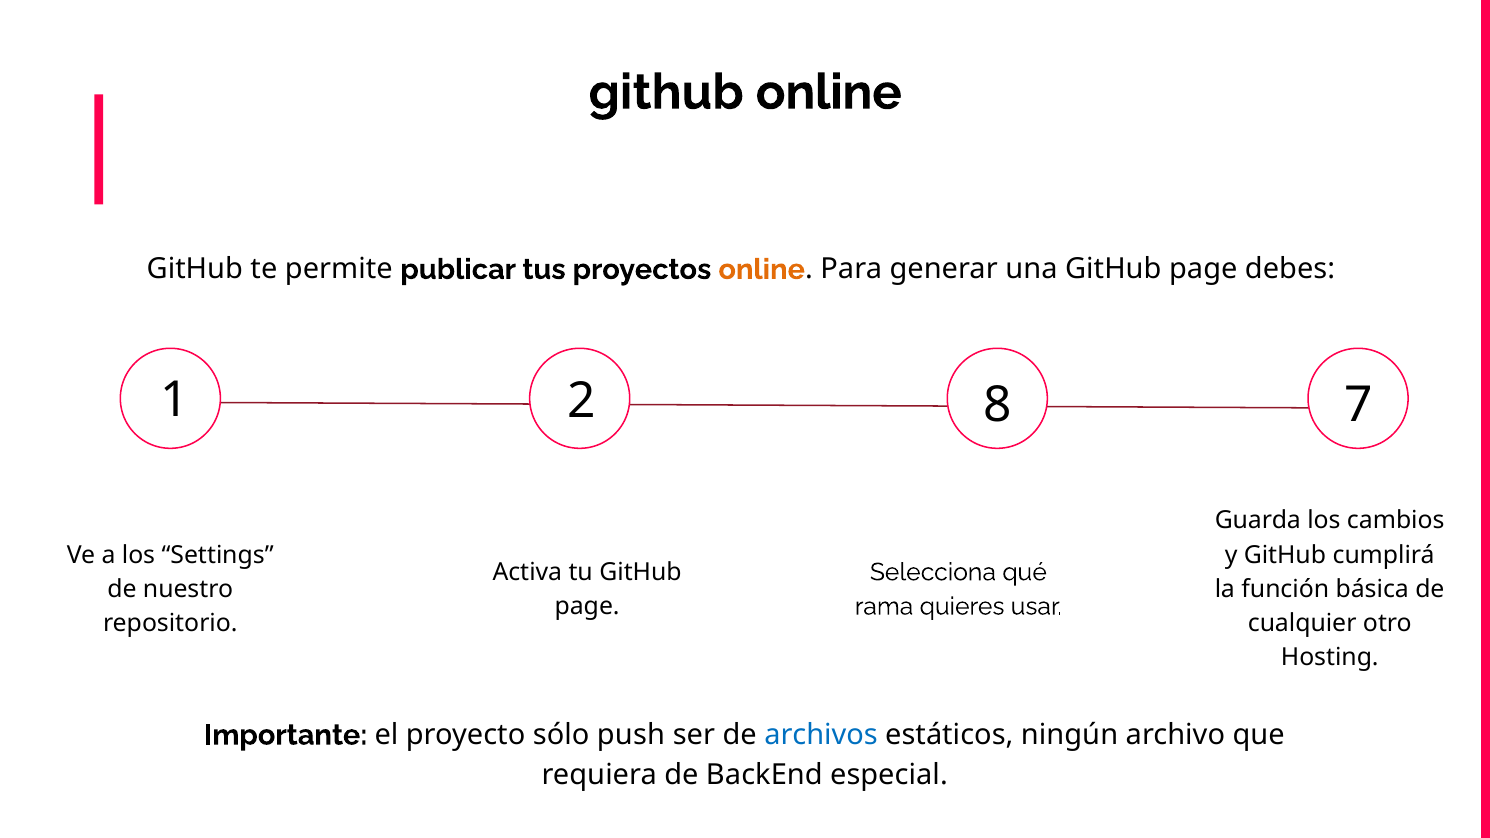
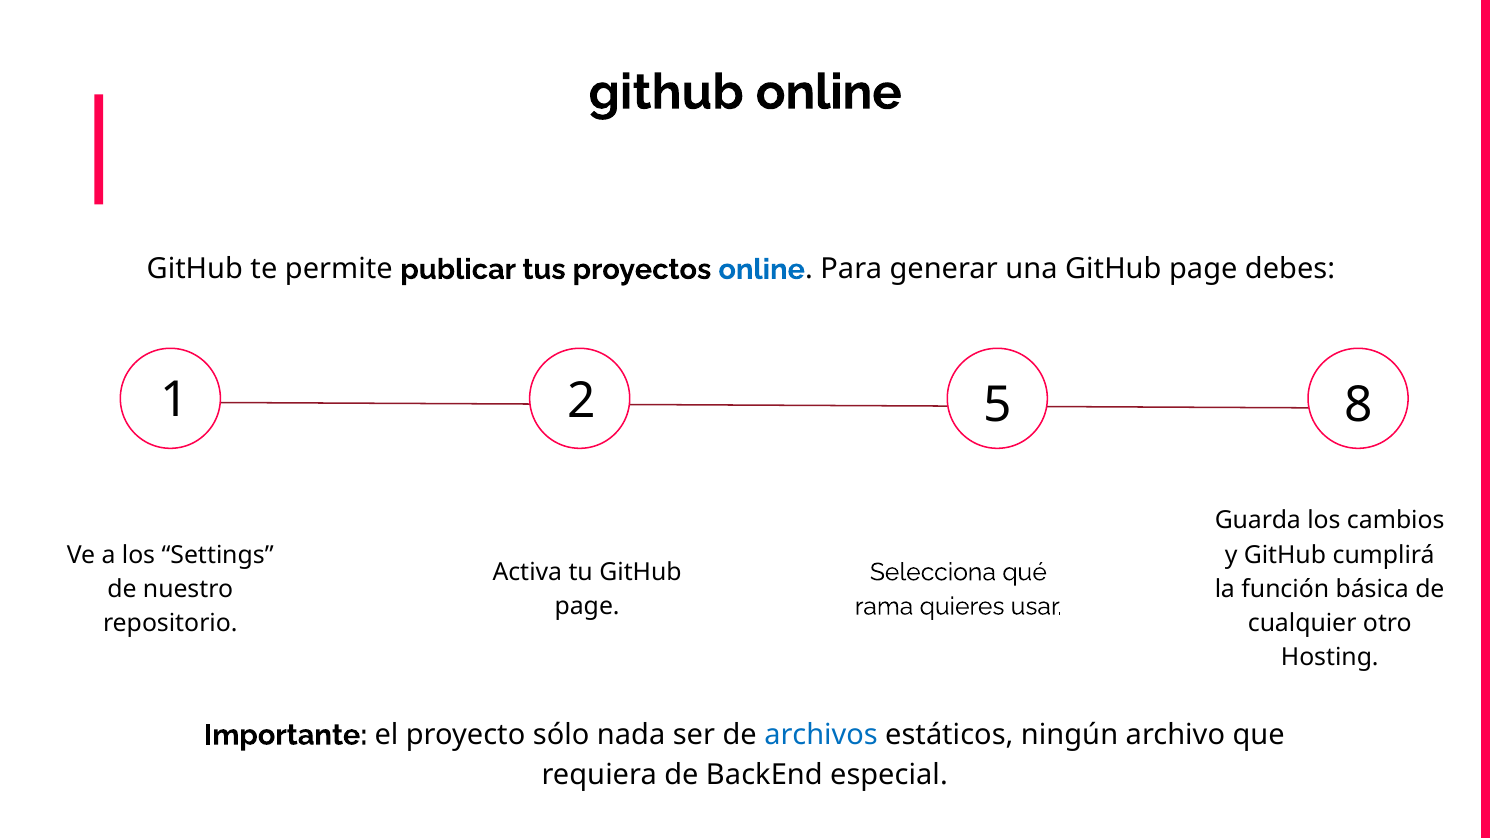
online at (762, 269) colour: orange -> blue
7: 7 -> 8
8: 8 -> 5
push: push -> nada
